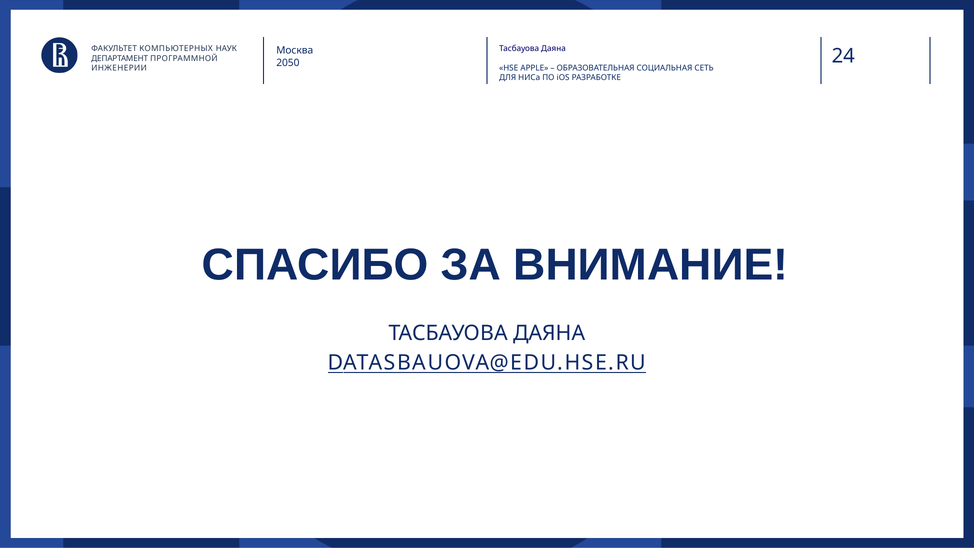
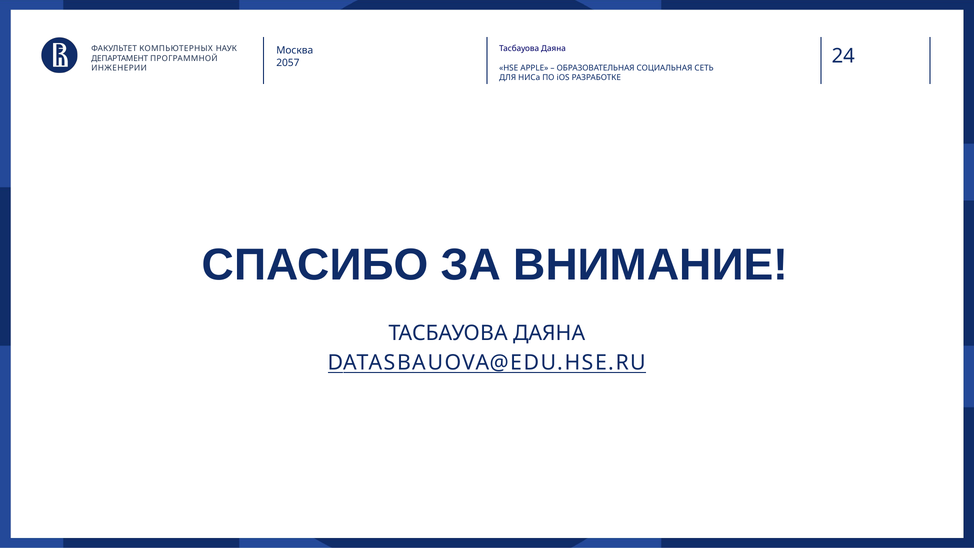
2050: 2050 -> 2057
